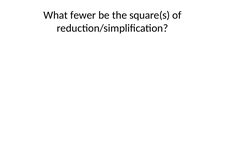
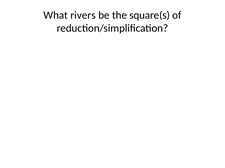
fewer: fewer -> rivers
